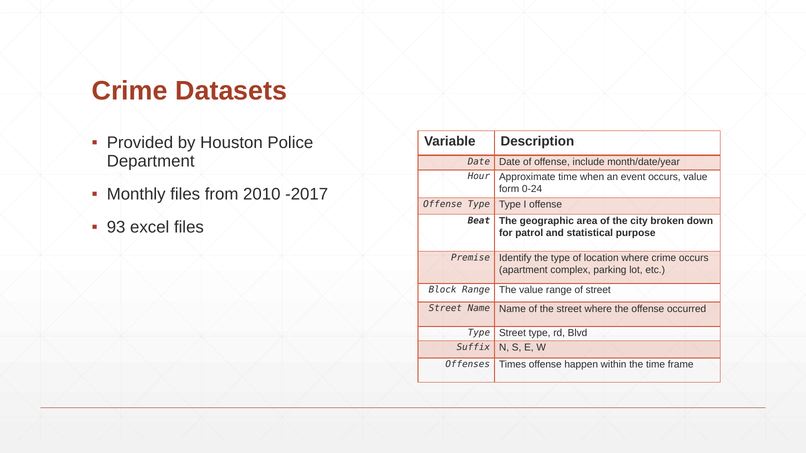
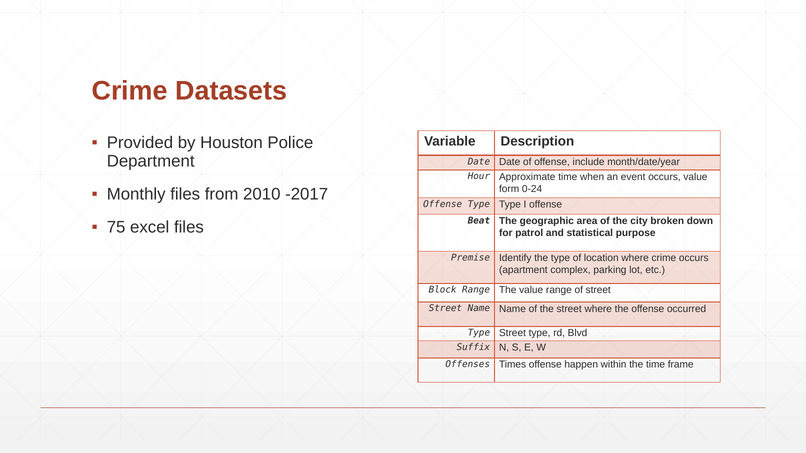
93: 93 -> 75
